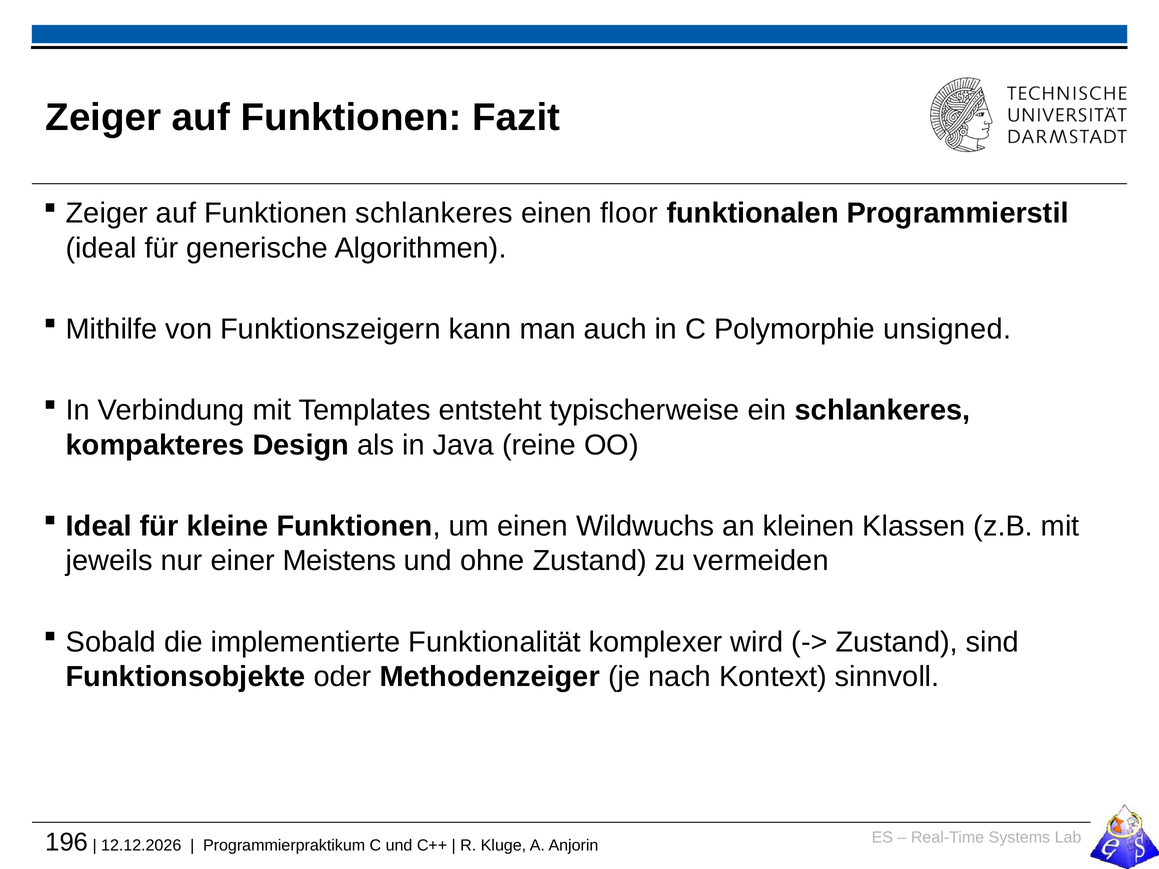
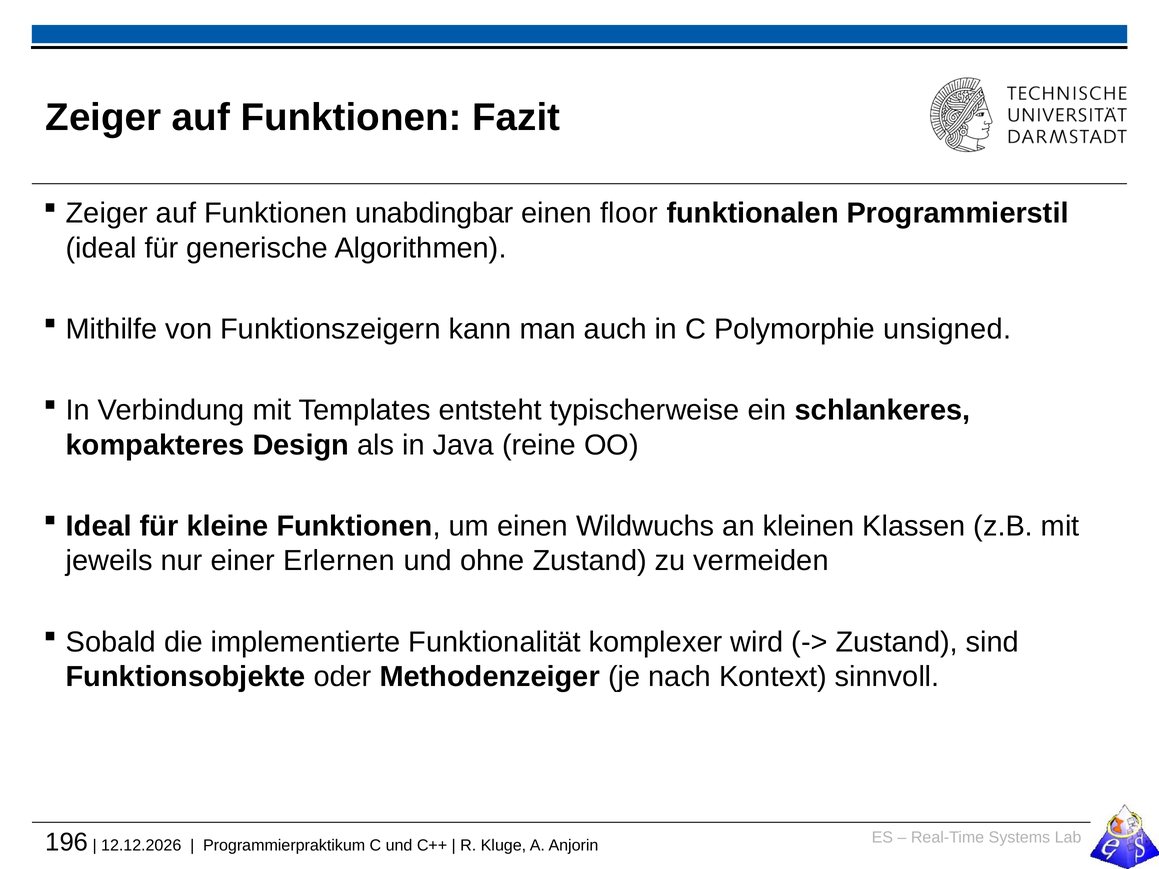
Funktionen schlankeres: schlankeres -> unabdingbar
Meistens: Meistens -> Erlernen
